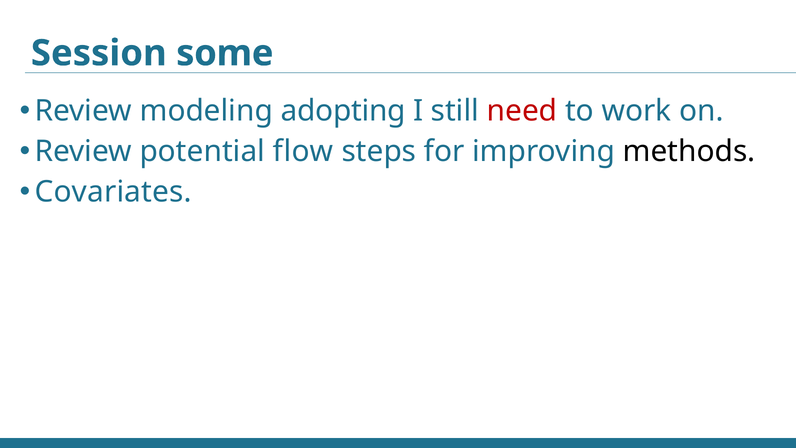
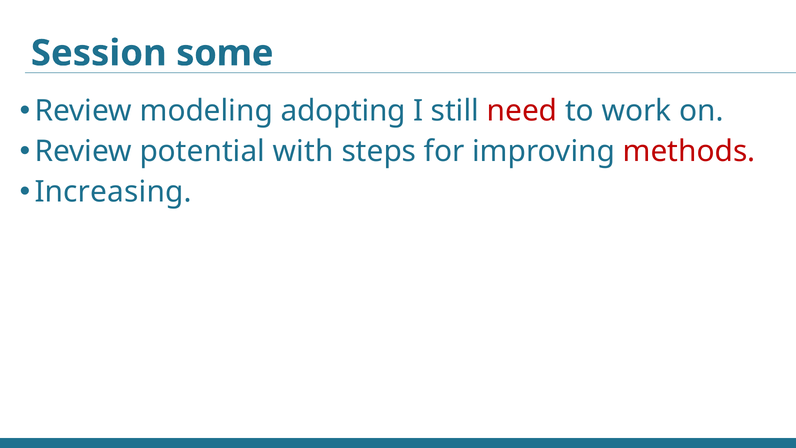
flow: flow -> with
methods colour: black -> red
Covariates: Covariates -> Increasing
